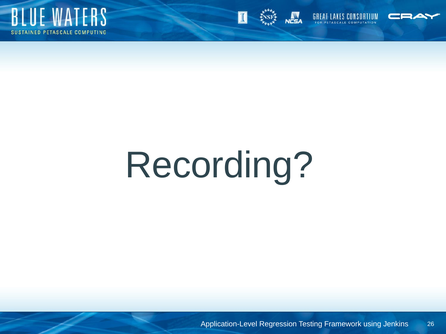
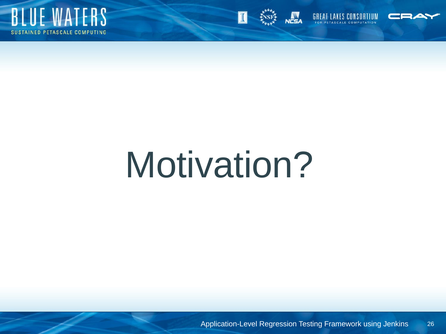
Recording: Recording -> Motivation
